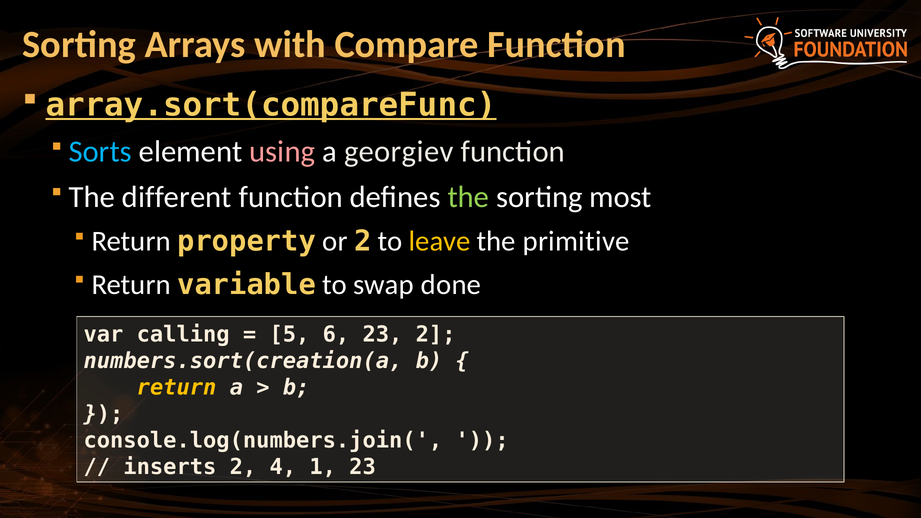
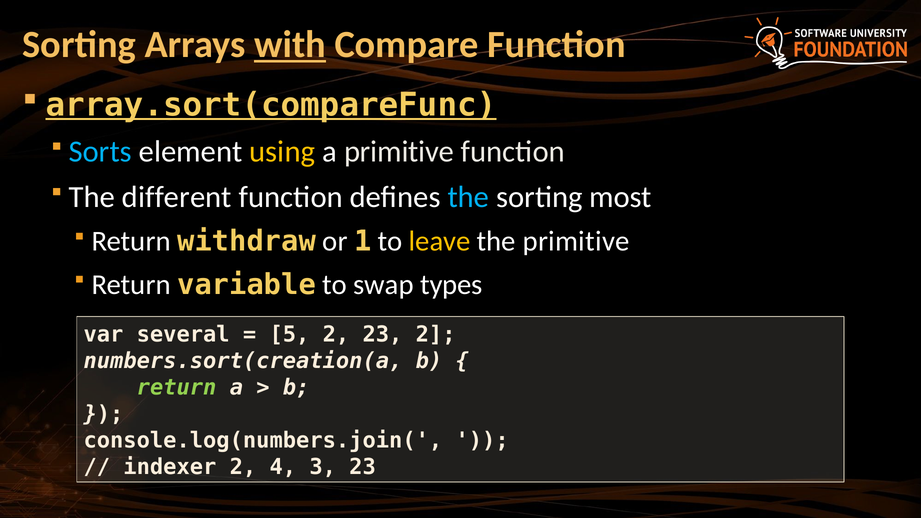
with underline: none -> present
using colour: pink -> yellow
a georgiev: georgiev -> primitive
the at (468, 197) colour: light green -> light blue
property: property -> withdraw
or 2: 2 -> 1
done: done -> types
calling: calling -> several
5 6: 6 -> 2
return at (177, 388) colour: yellow -> light green
inserts: inserts -> indexer
1: 1 -> 3
